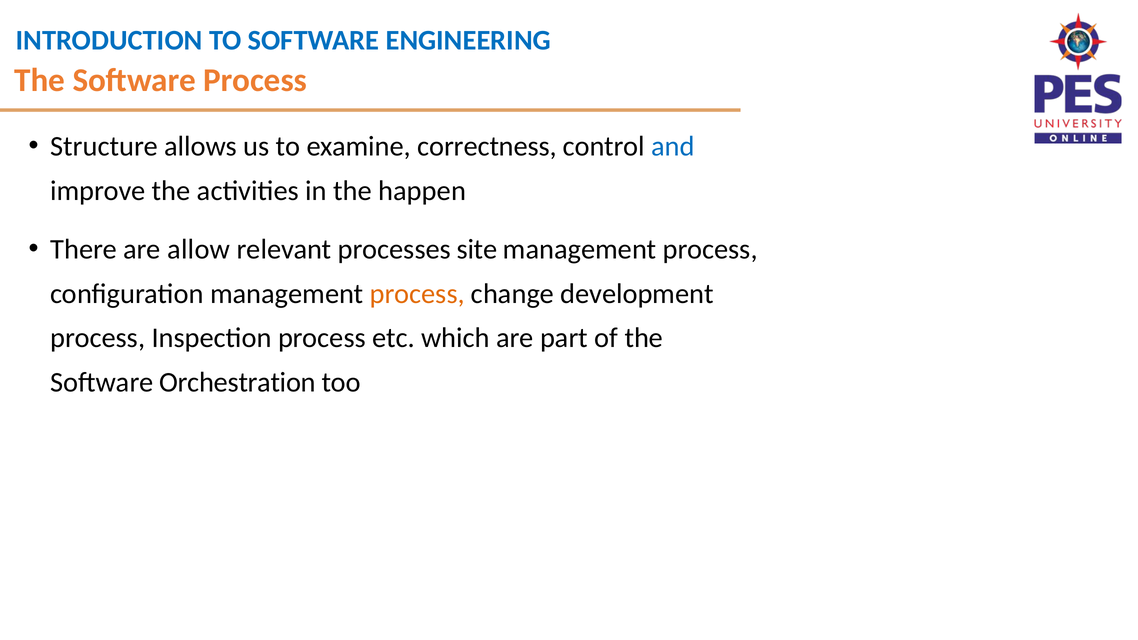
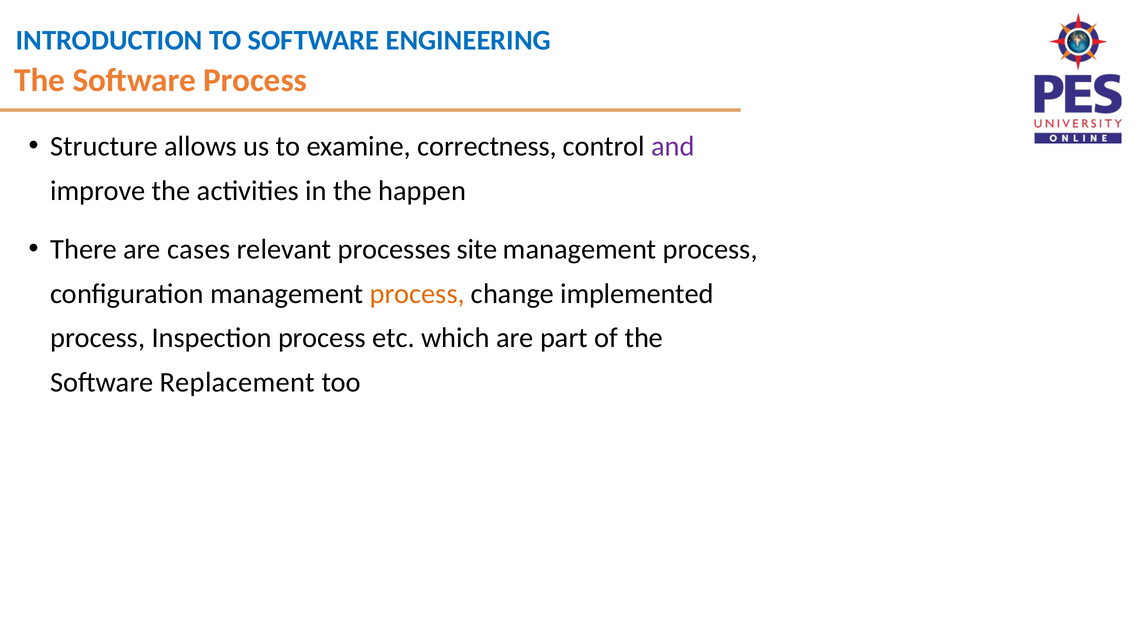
and colour: blue -> purple
allow: allow -> cases
development: development -> implemented
Orchestration: Orchestration -> Replacement
